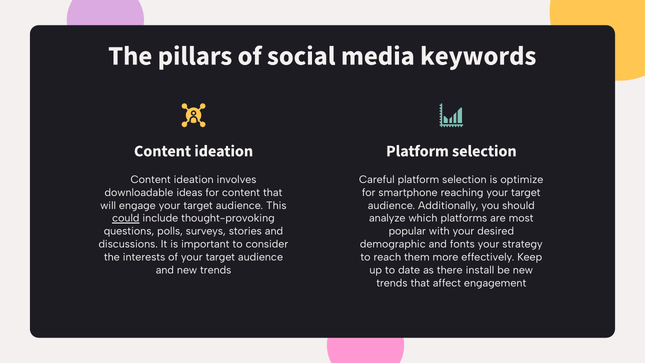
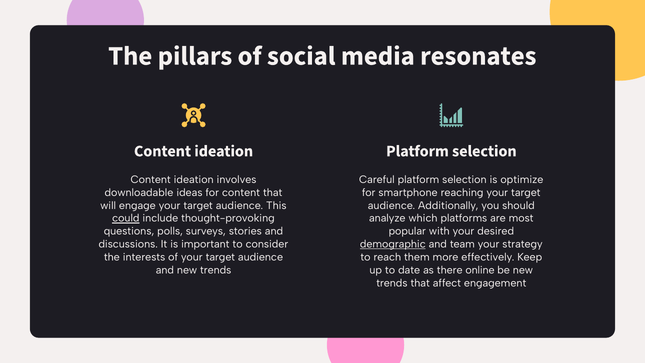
keywords: keywords -> resonates
demographic underline: none -> present
fonts: fonts -> team
install: install -> online
